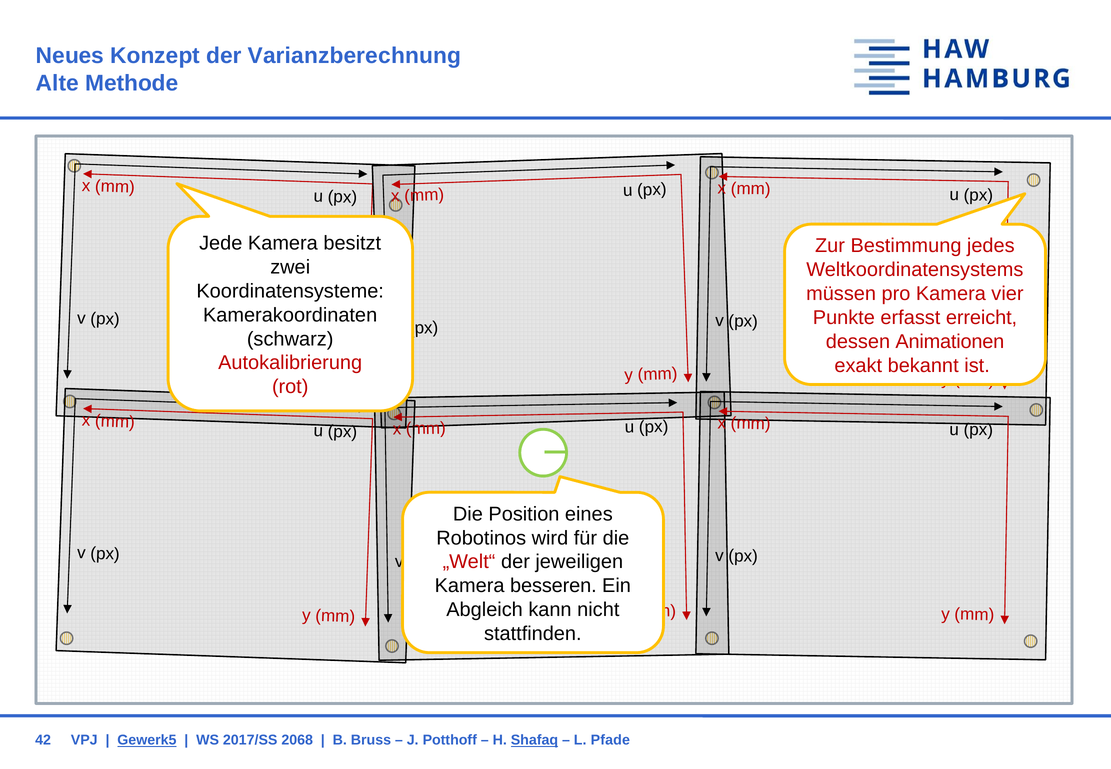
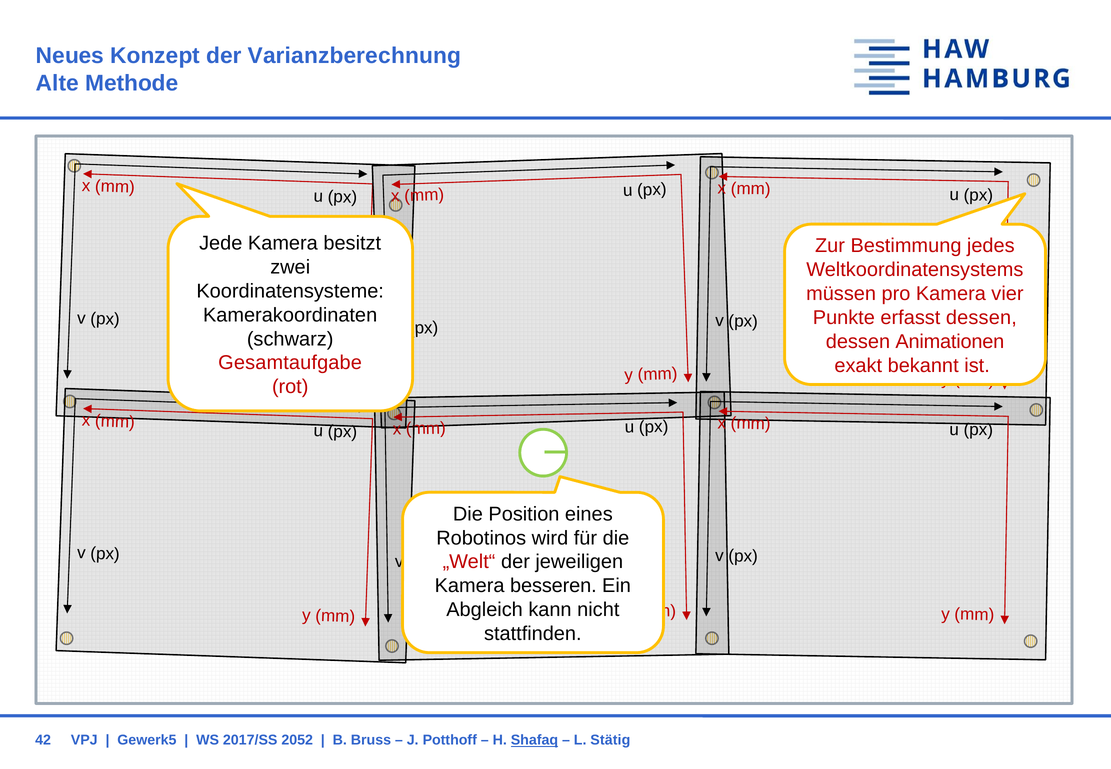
erfasst erreicht: erreicht -> dessen
Autokalibrierung: Autokalibrierung -> Gesamtaufgabe
Gewerk5 underline: present -> none
2068: 2068 -> 2052
Pfade: Pfade -> Stätig
